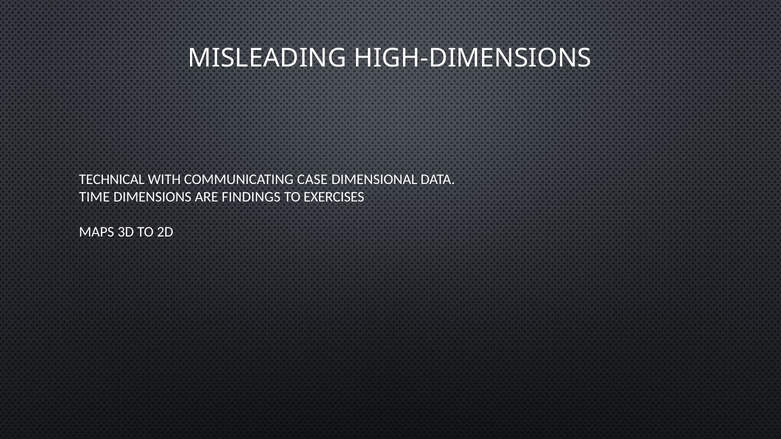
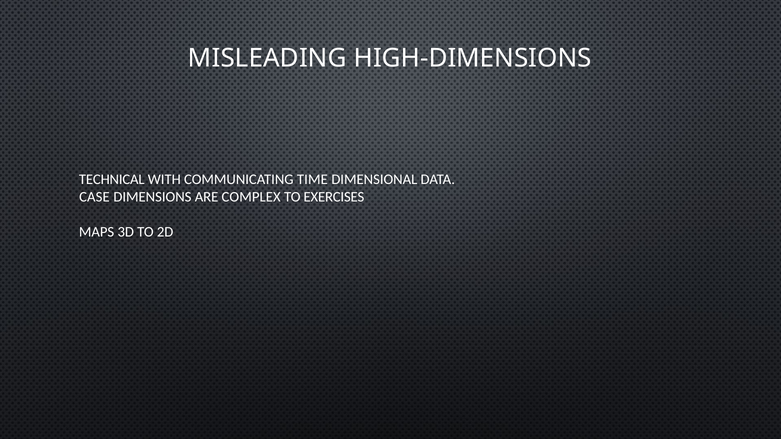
CASE: CASE -> TIME
TIME: TIME -> CASE
FINDINGS: FINDINGS -> COMPLEX
